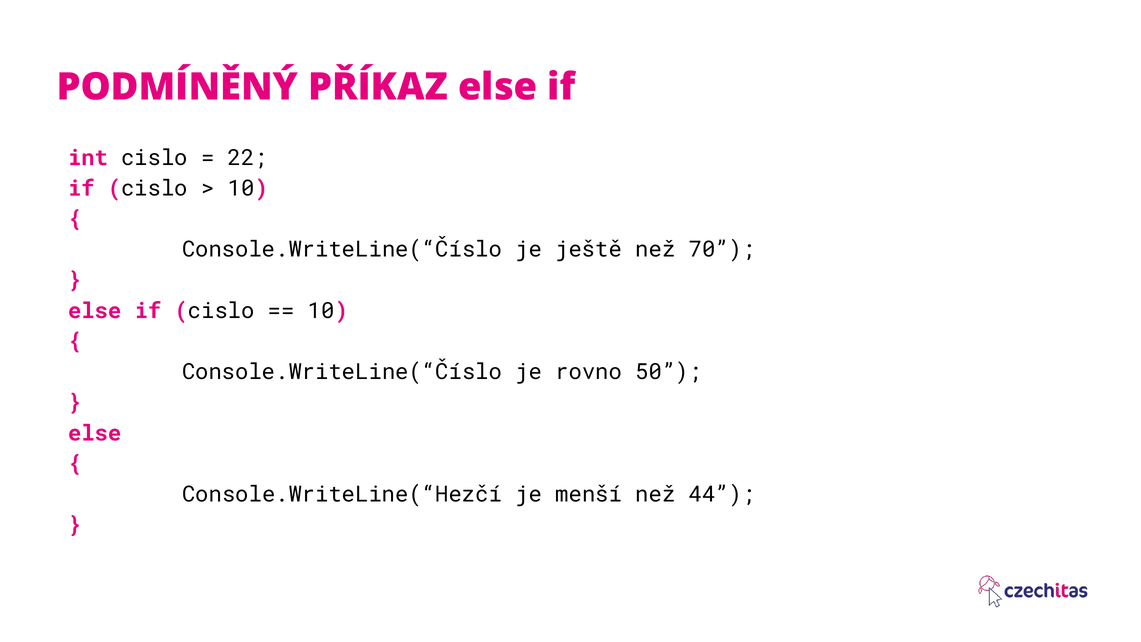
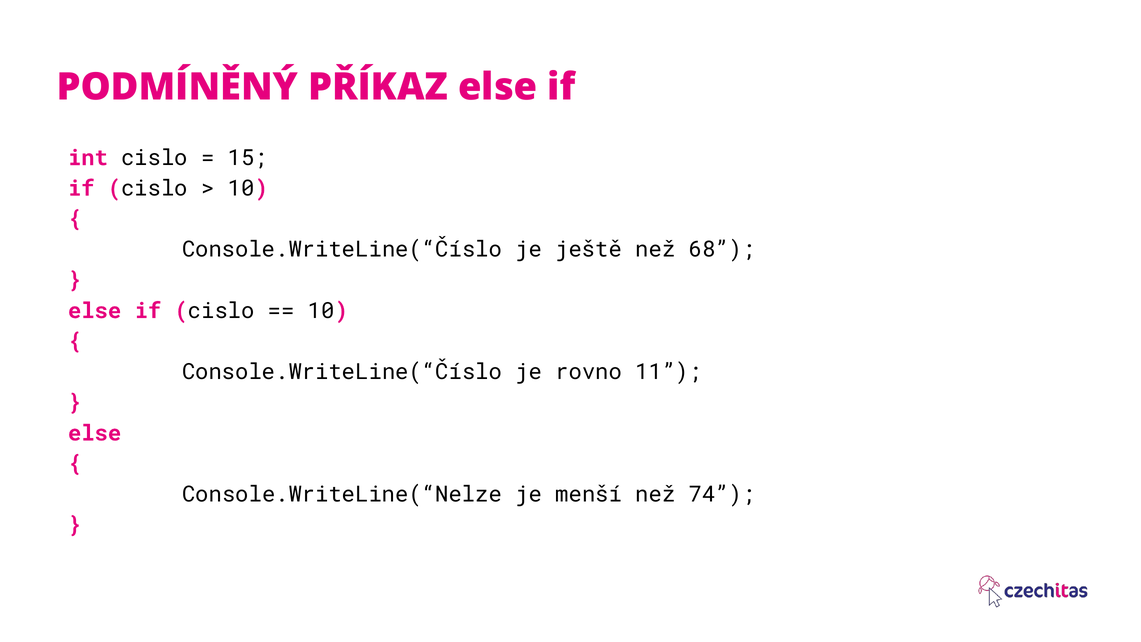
22: 22 -> 15
70: 70 -> 68
50: 50 -> 11
Console.WriteLine(“Hezčí: Console.WriteLine(“Hezčí -> Console.WriteLine(“Nelze
44: 44 -> 74
